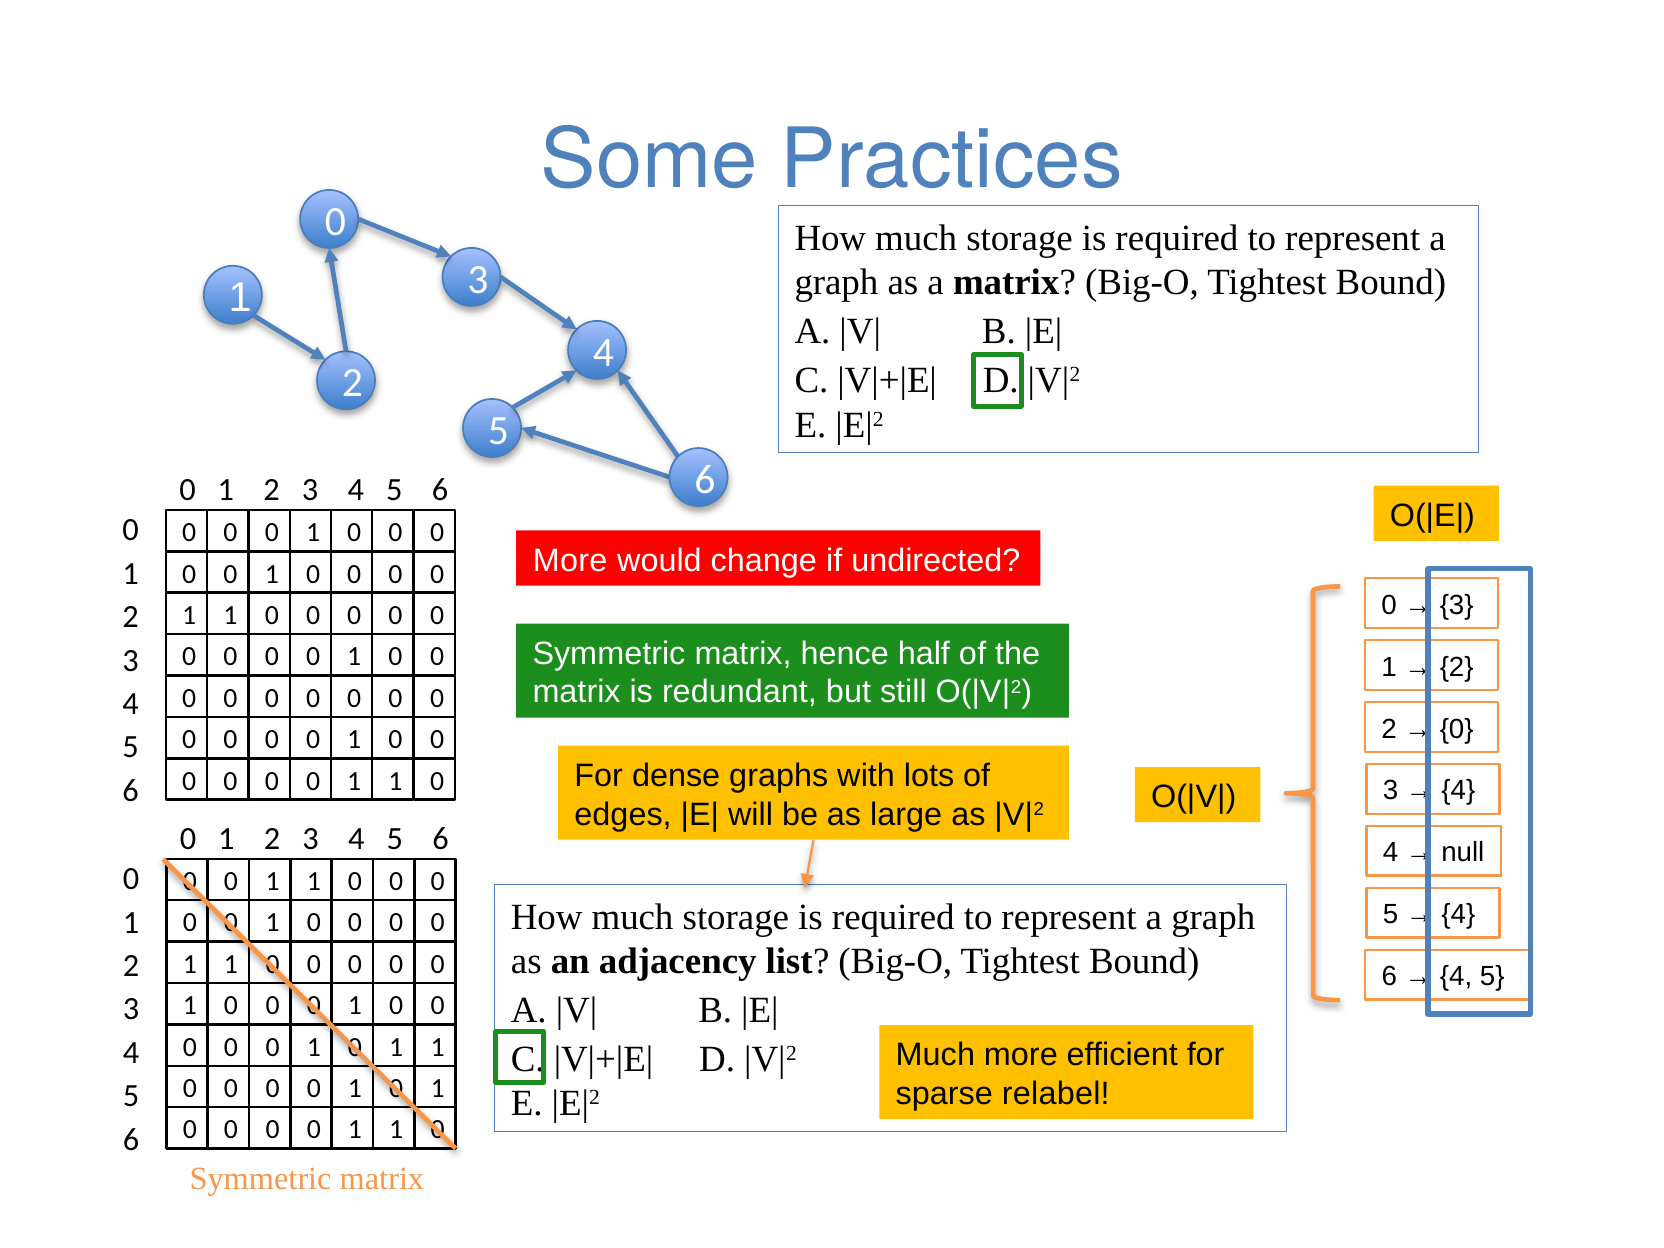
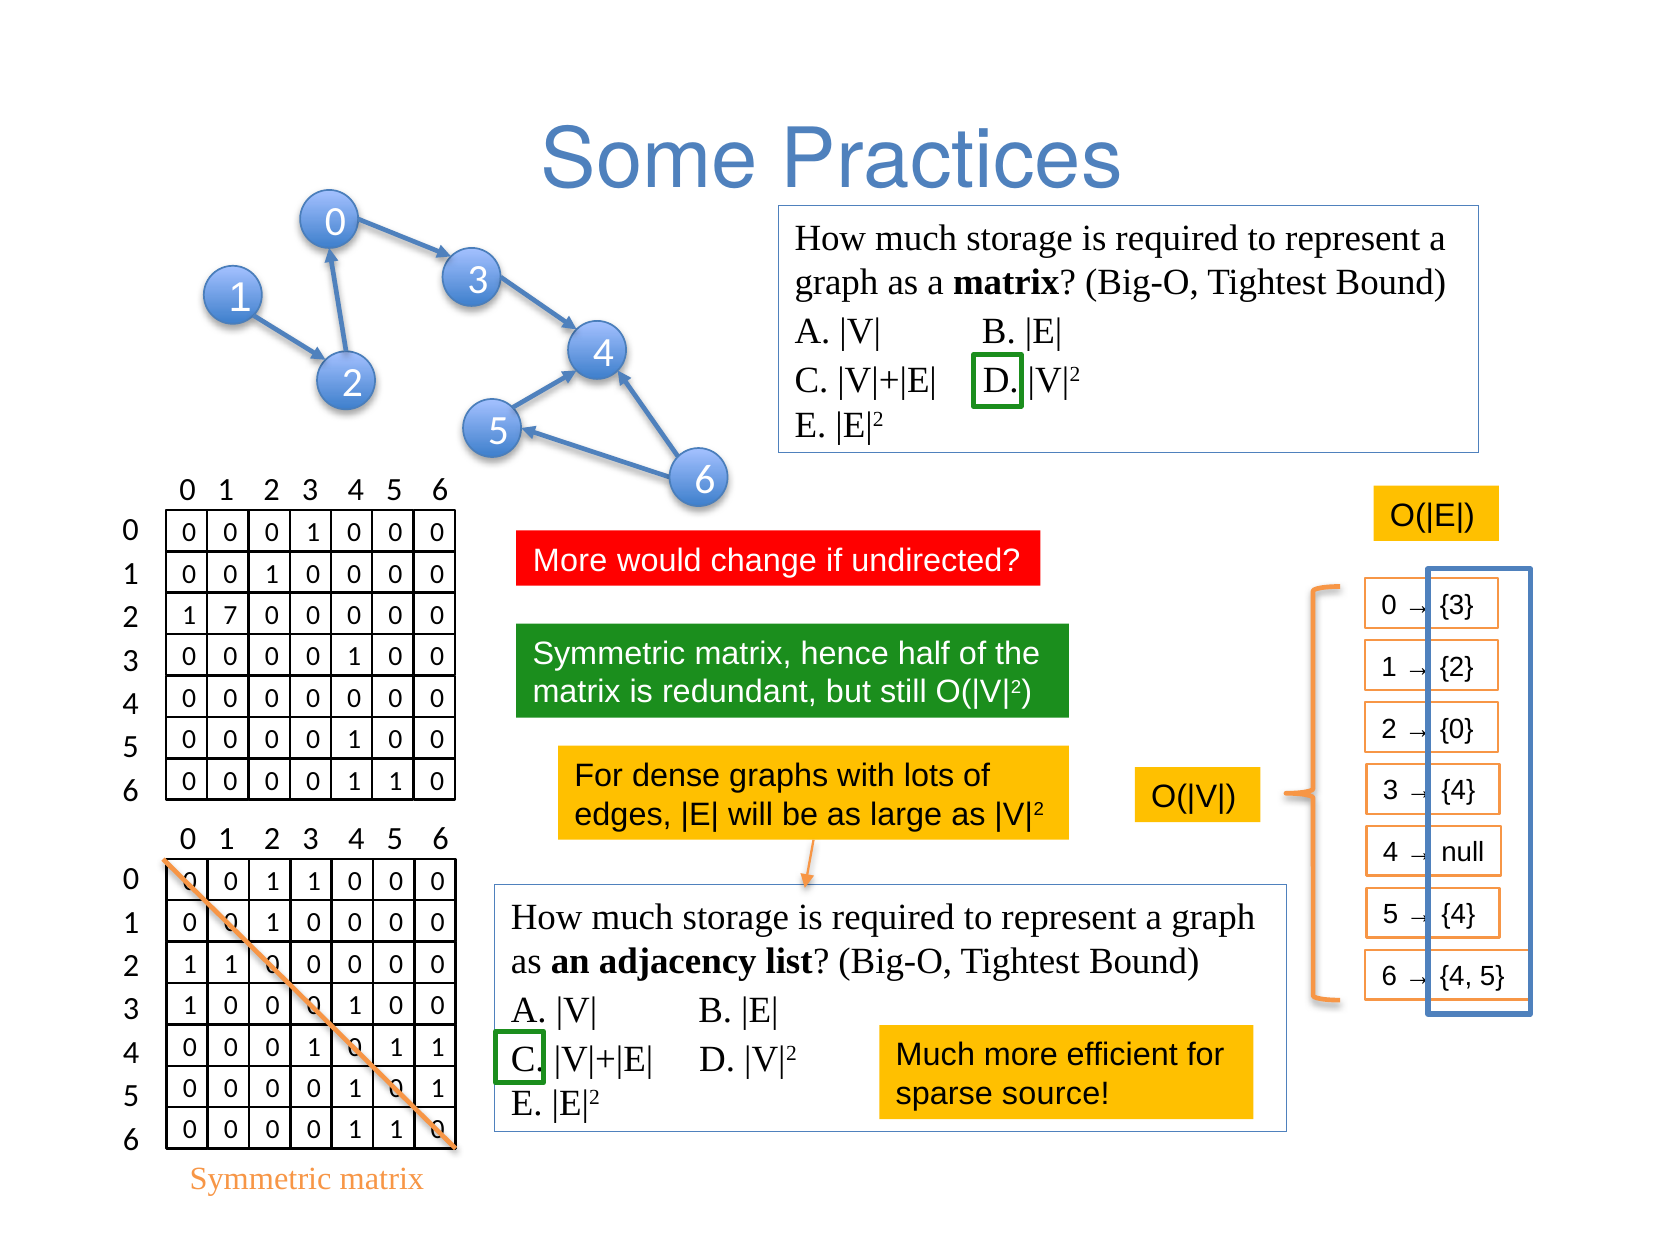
1 at (230, 615): 1 -> 7
relabel: relabel -> source
